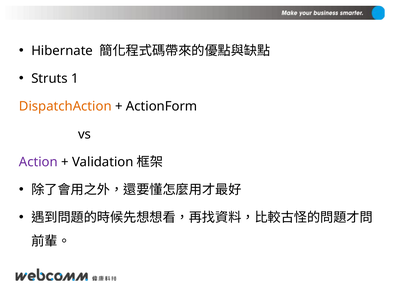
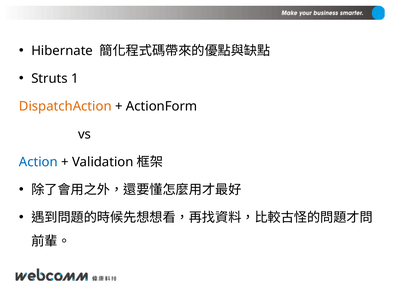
Action colour: purple -> blue
